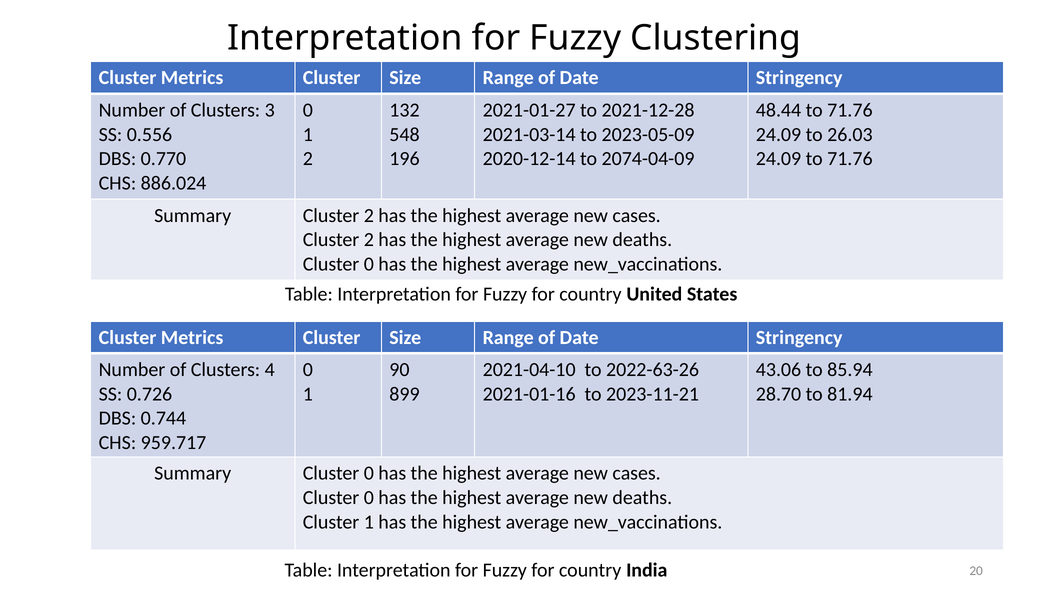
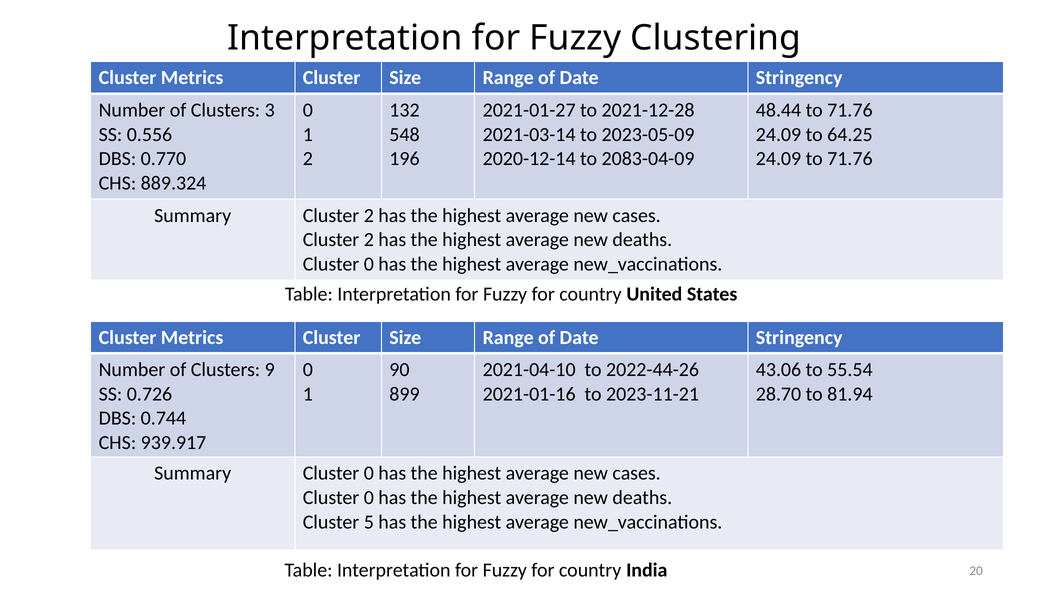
26.03: 26.03 -> 64.25
2074-04-09: 2074-04-09 -> 2083-04-09
886.024: 886.024 -> 889.324
4: 4 -> 9
2022-63-26: 2022-63-26 -> 2022-44-26
85.94: 85.94 -> 55.54
959.717: 959.717 -> 939.917
Cluster 1: 1 -> 5
